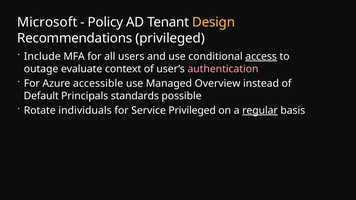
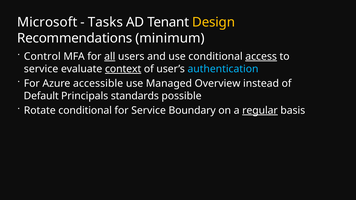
Policy: Policy -> Tasks
Recommendations privileged: privileged -> minimum
Include: Include -> Control
all underline: none -> present
outage at (41, 69): outage -> service
context underline: none -> present
authentication colour: pink -> light blue
Rotate individuals: individuals -> conditional
Service Privileged: Privileged -> Boundary
